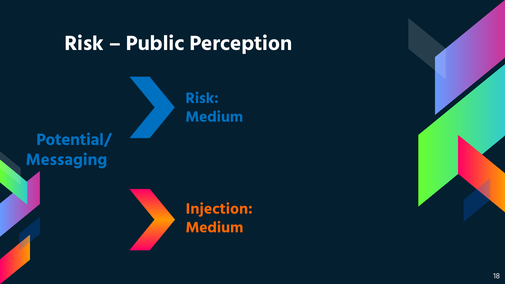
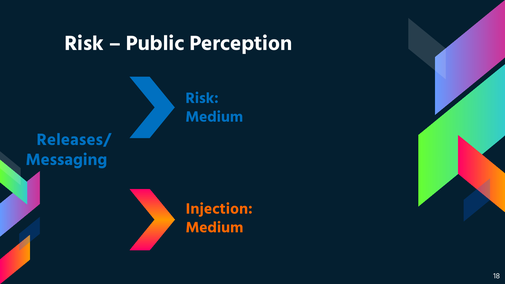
Potential/: Potential/ -> Releases/
